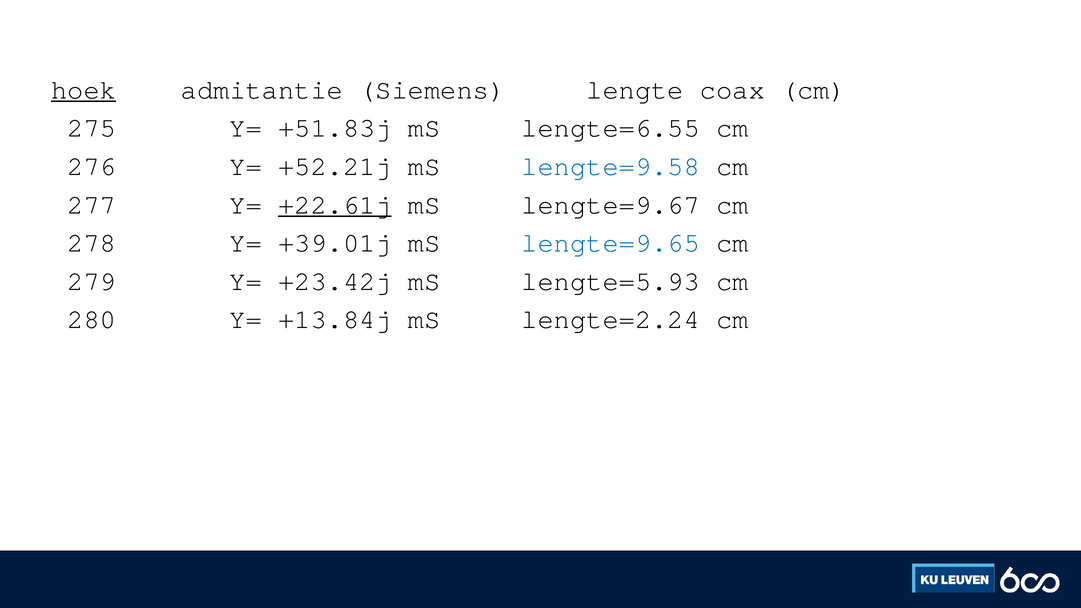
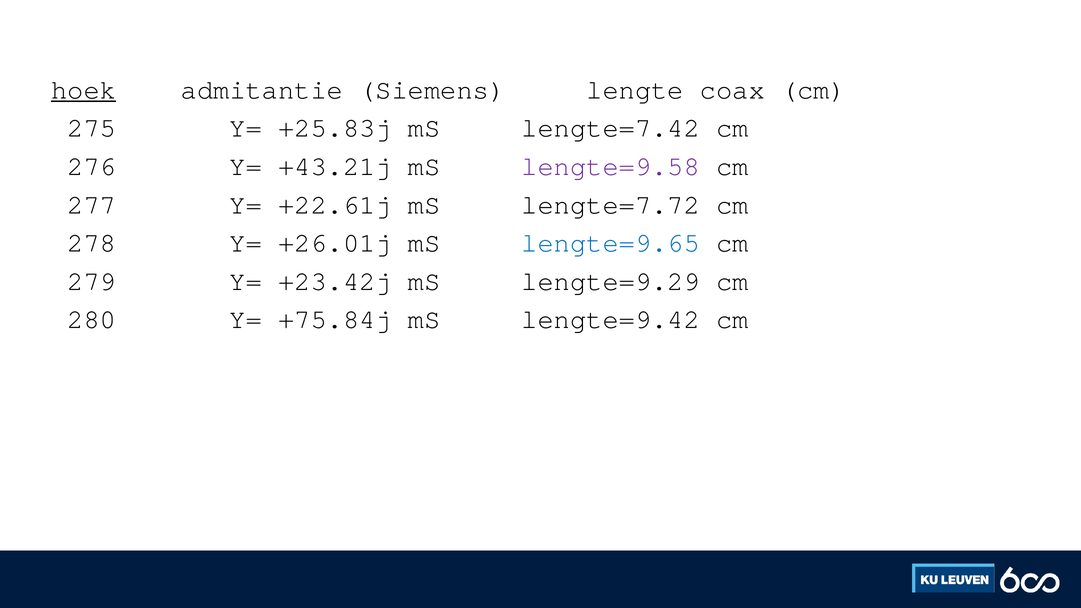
+51.83j: +51.83j -> +25.83j
lengte=6.55: lengte=6.55 -> lengte=7.42
+52.21j: +52.21j -> +43.21j
lengte=9.58 colour: blue -> purple
+22.61j underline: present -> none
lengte=9.67: lengte=9.67 -> lengte=7.72
+39.01j: +39.01j -> +26.01j
lengte=5.93: lengte=5.93 -> lengte=9.29
+13.84j: +13.84j -> +75.84j
lengte=2.24: lengte=2.24 -> lengte=9.42
